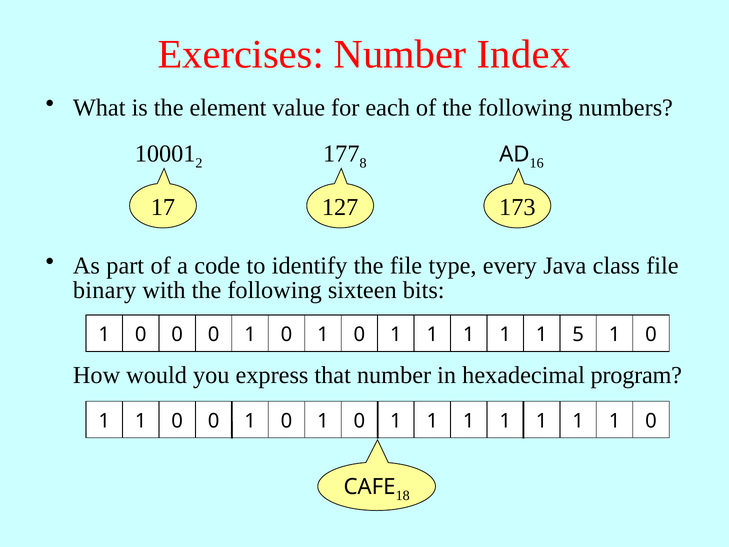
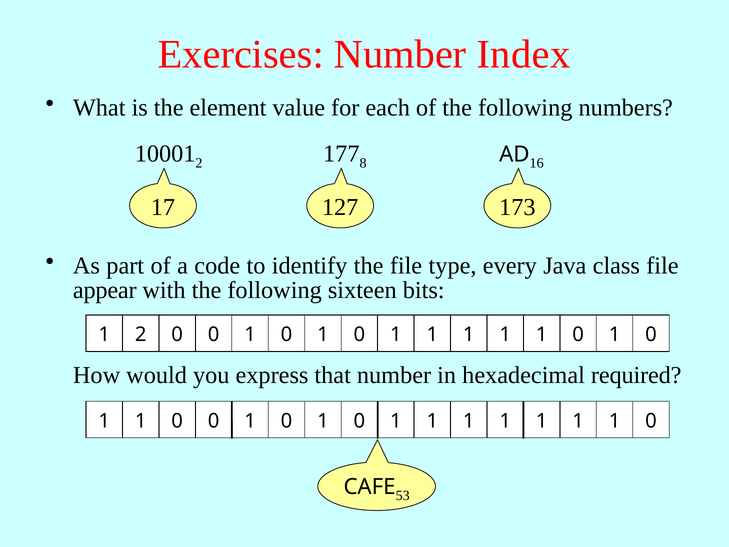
binary: binary -> appear
0 at (141, 334): 0 -> 2
5 at (578, 334): 5 -> 0
program: program -> required
18: 18 -> 53
